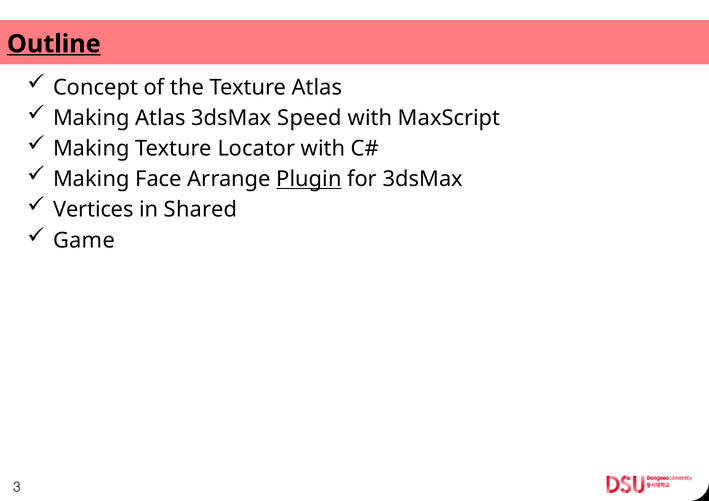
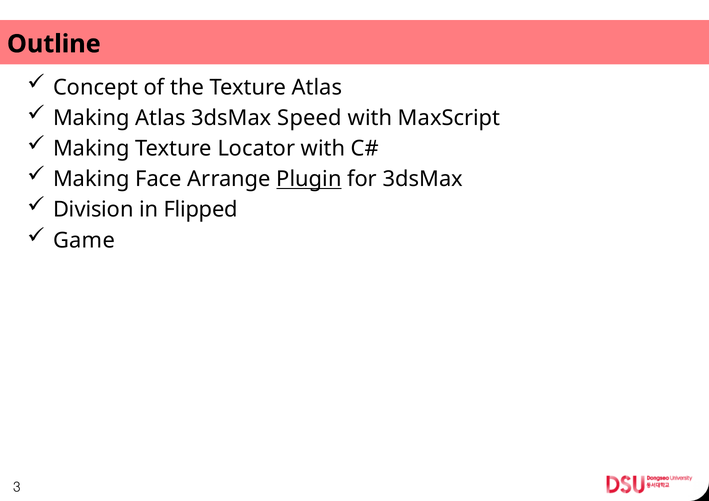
Outline underline: present -> none
Vertices: Vertices -> Division
Shared: Shared -> Flipped
